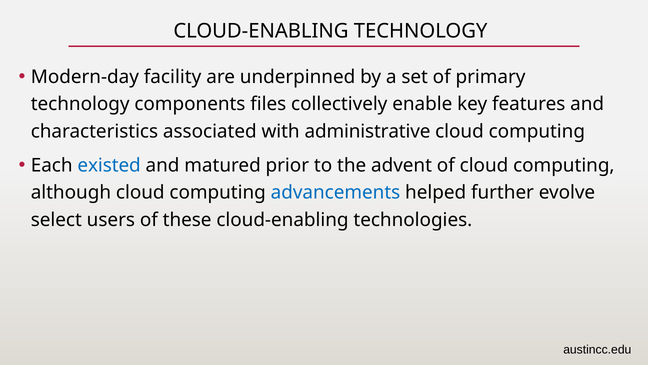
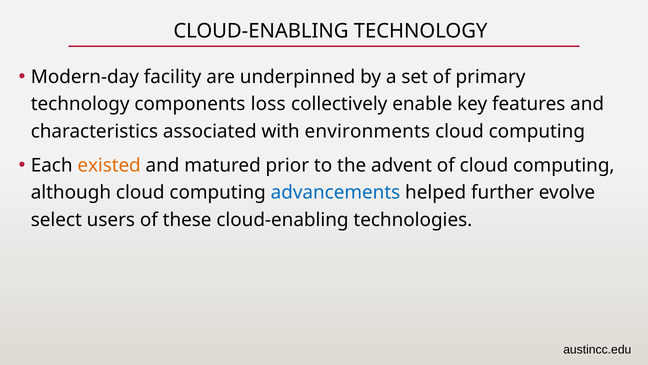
files: files -> loss
administrative: administrative -> environments
existed colour: blue -> orange
